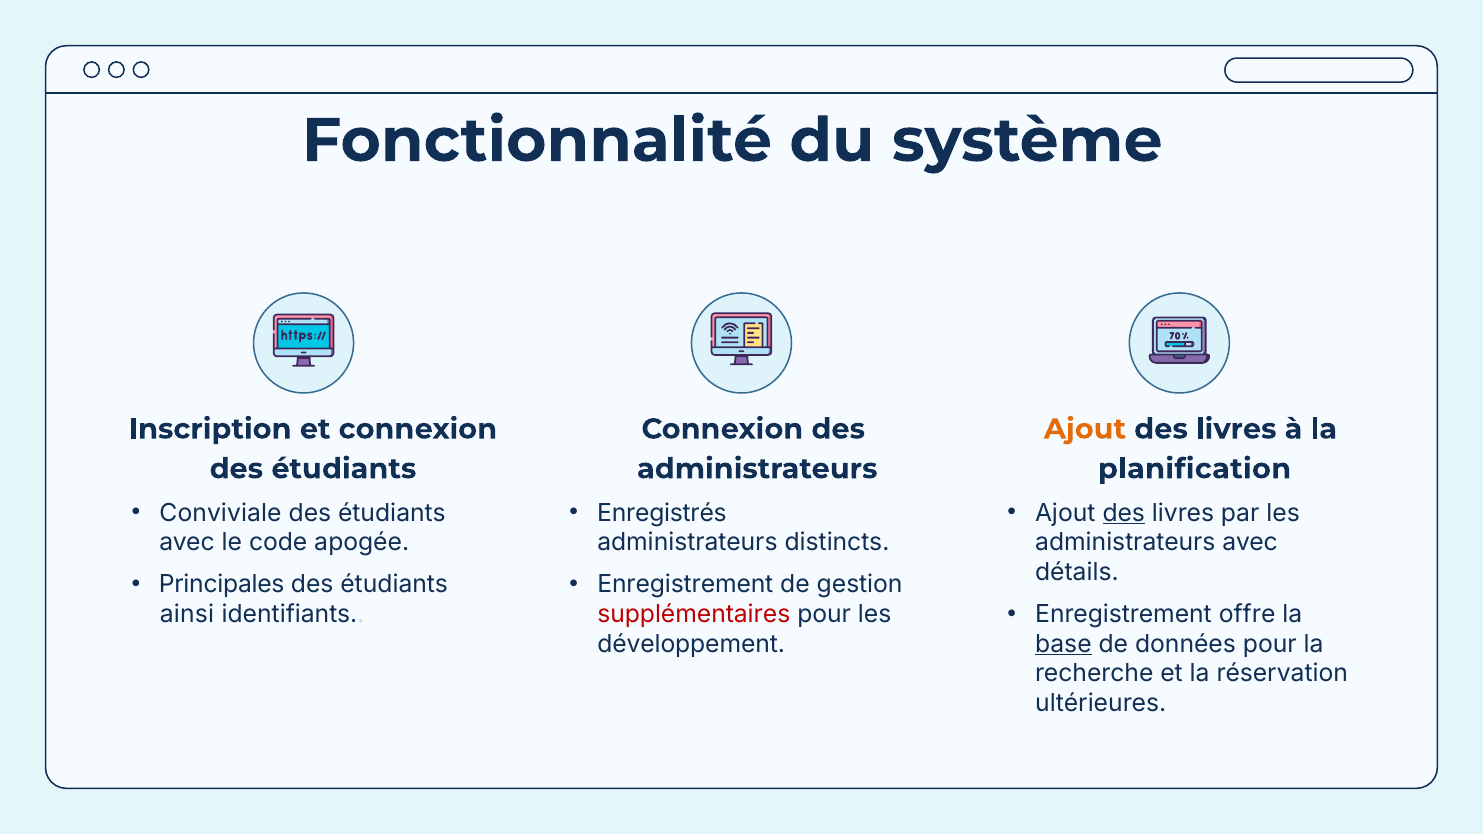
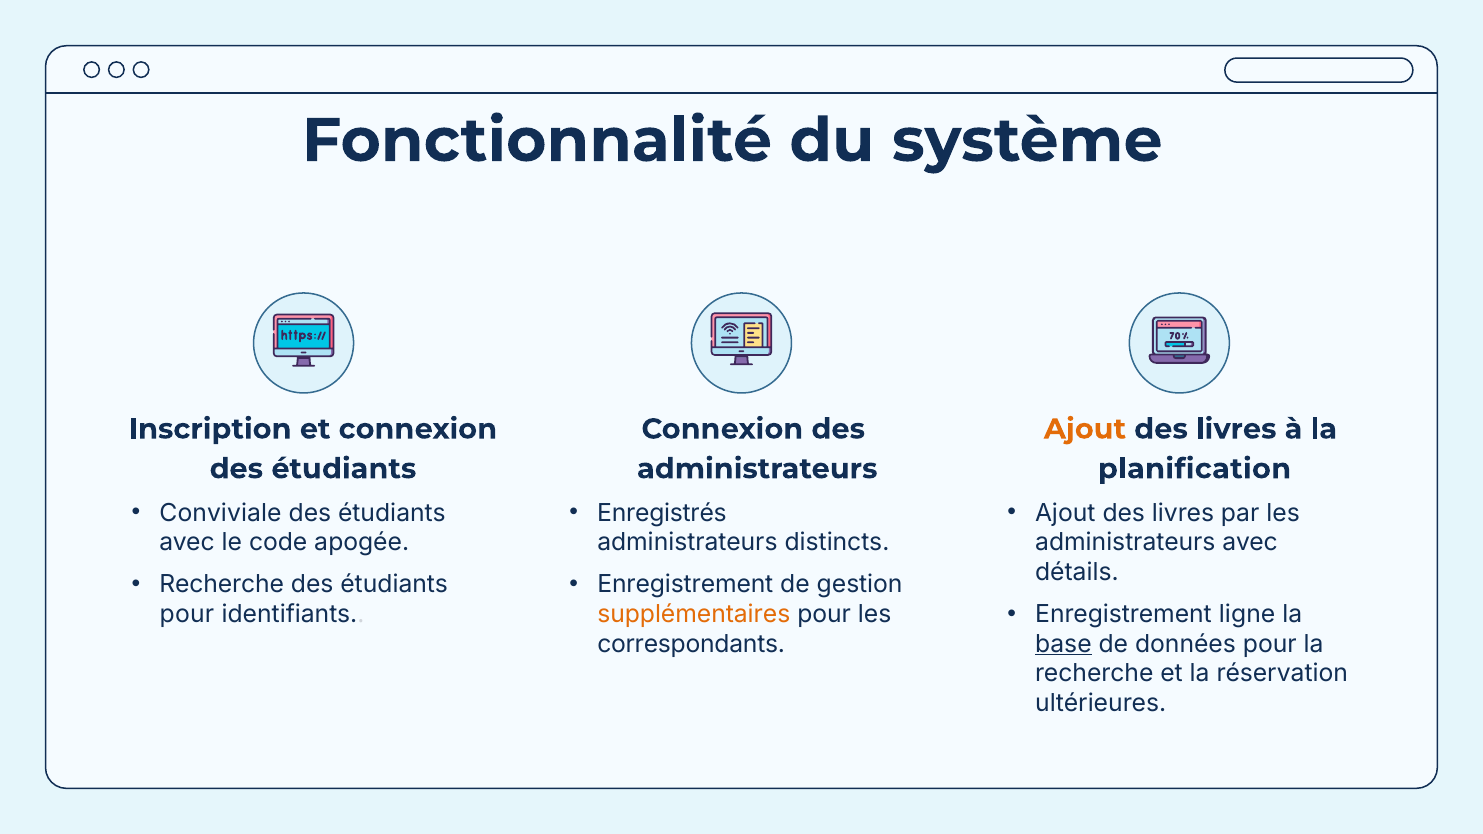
des at (1124, 513) underline: present -> none
Principales at (222, 585): Principales -> Recherche
offre: offre -> ligne
ainsi at (187, 615): ainsi -> pour
supplémentaires colour: red -> orange
développement: développement -> correspondants
